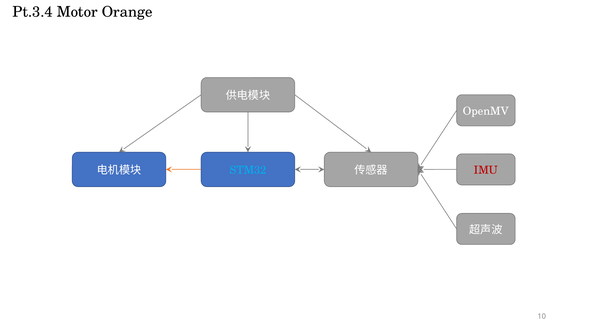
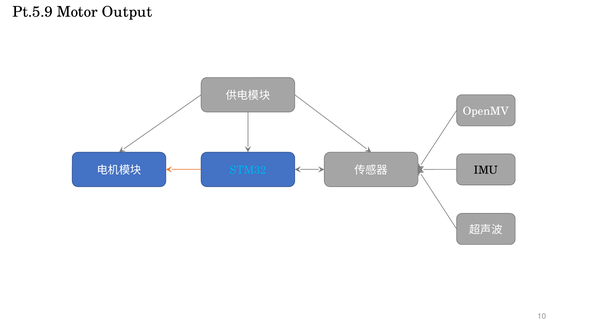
Pt.3.4: Pt.3.4 -> Pt.5.9
Orange: Orange -> Output
IMU colour: red -> black
